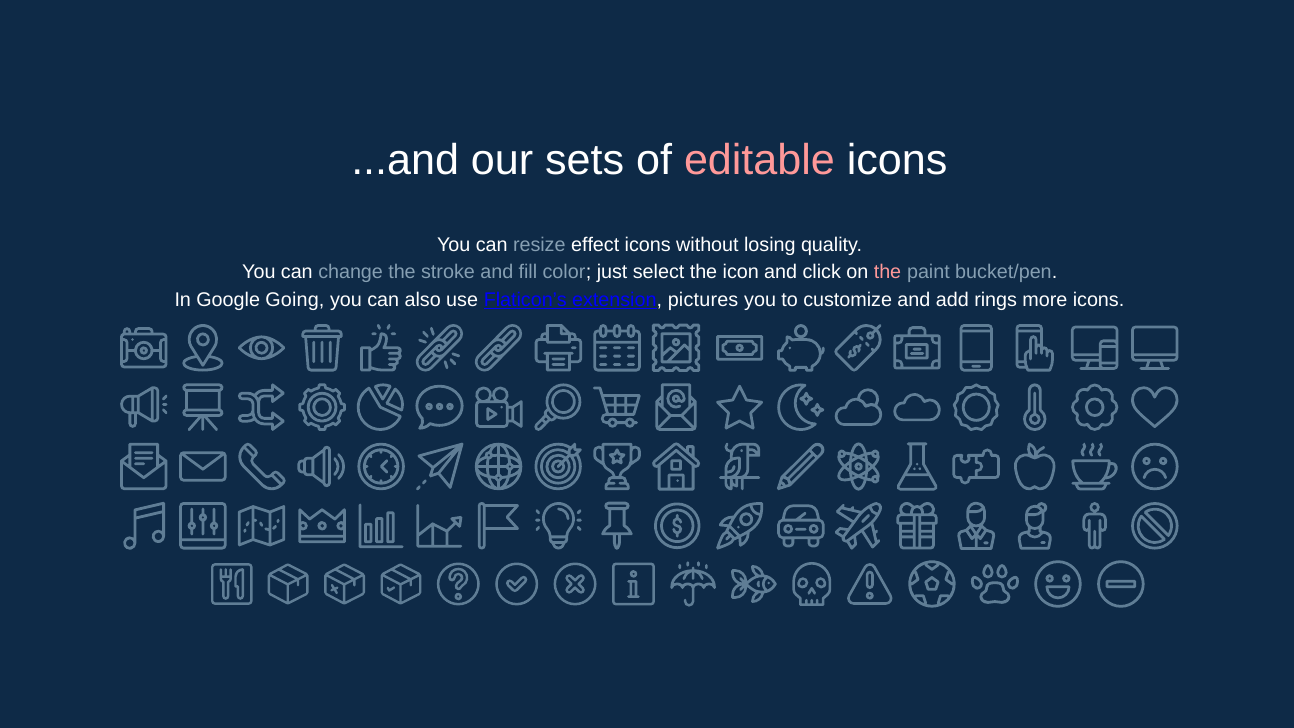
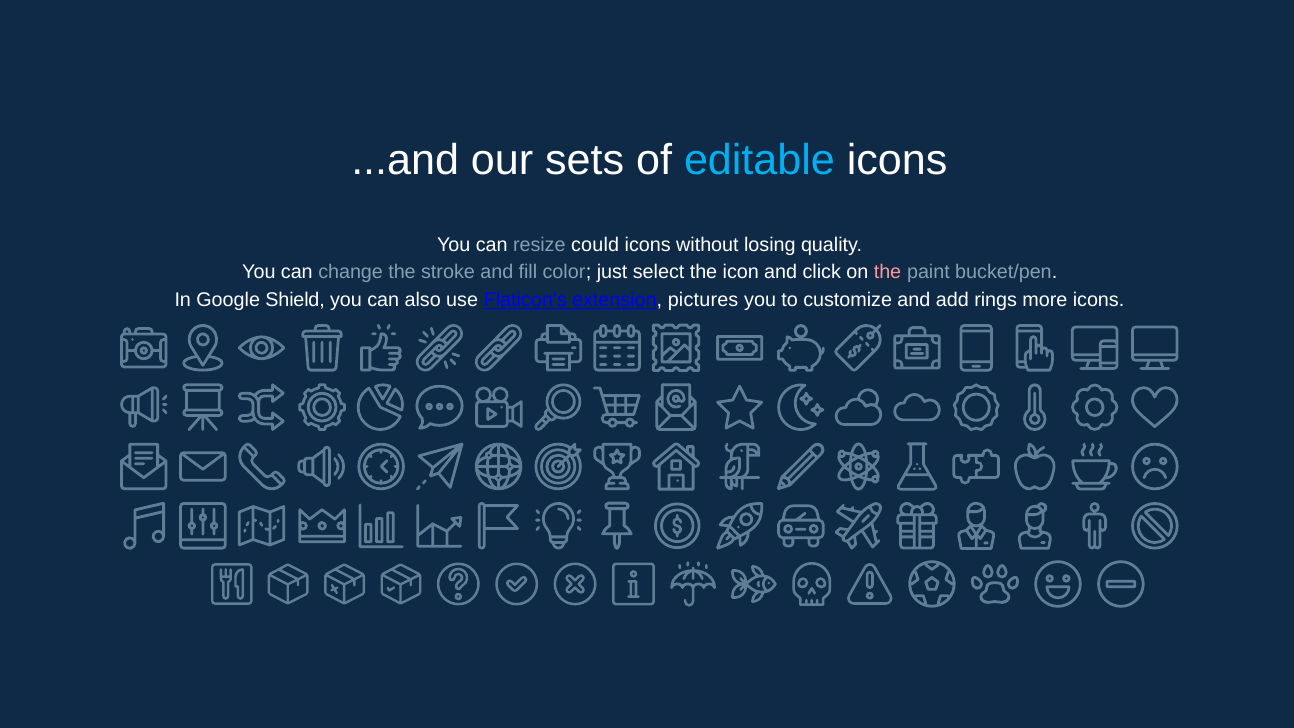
editable colour: pink -> light blue
effect: effect -> could
Going: Going -> Shield
